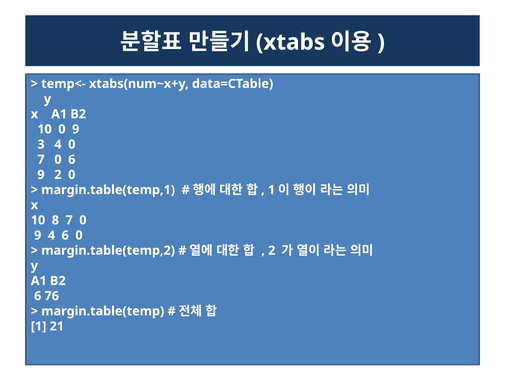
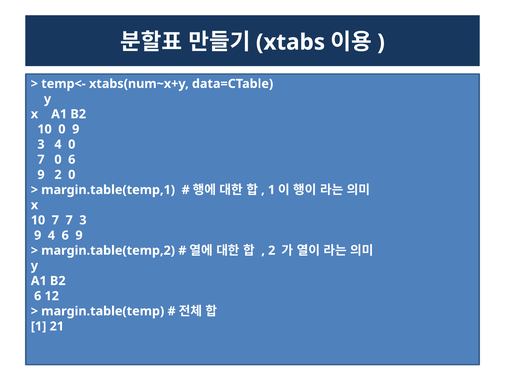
10 8: 8 -> 7
0 at (83, 220): 0 -> 3
4 6 0: 0 -> 9
76: 76 -> 12
